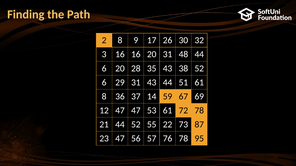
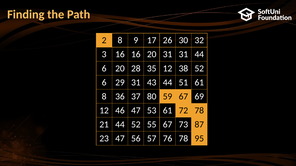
31 48: 48 -> 31
35 43: 43 -> 12
14: 14 -> 80
12 47: 47 -> 46
55 22: 22 -> 67
